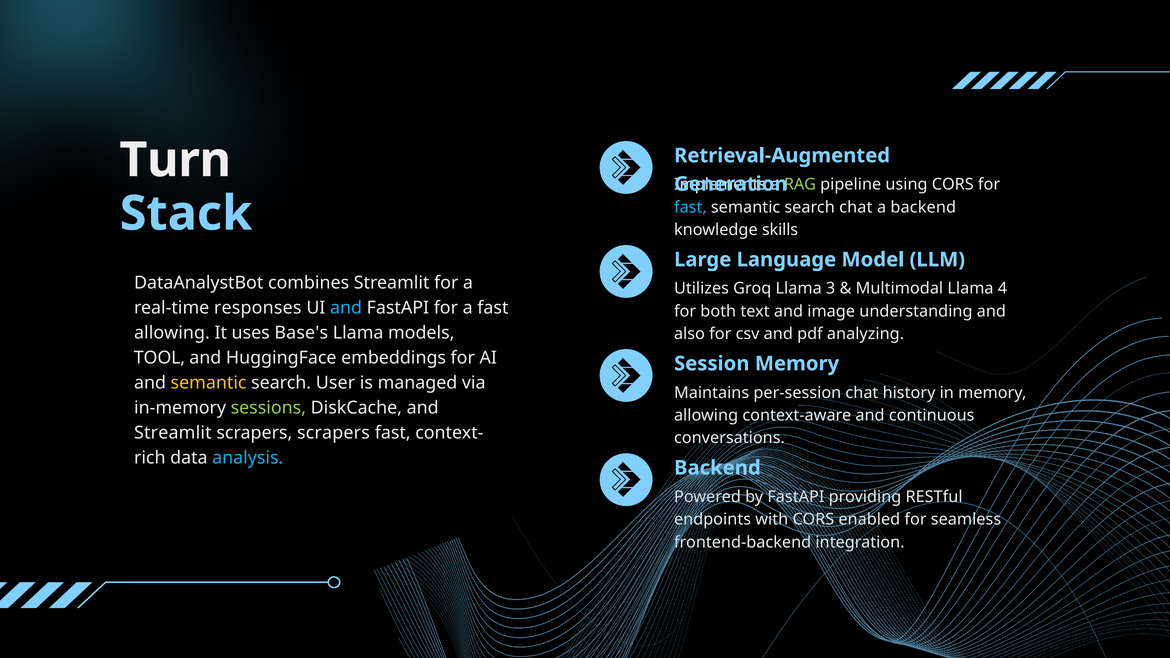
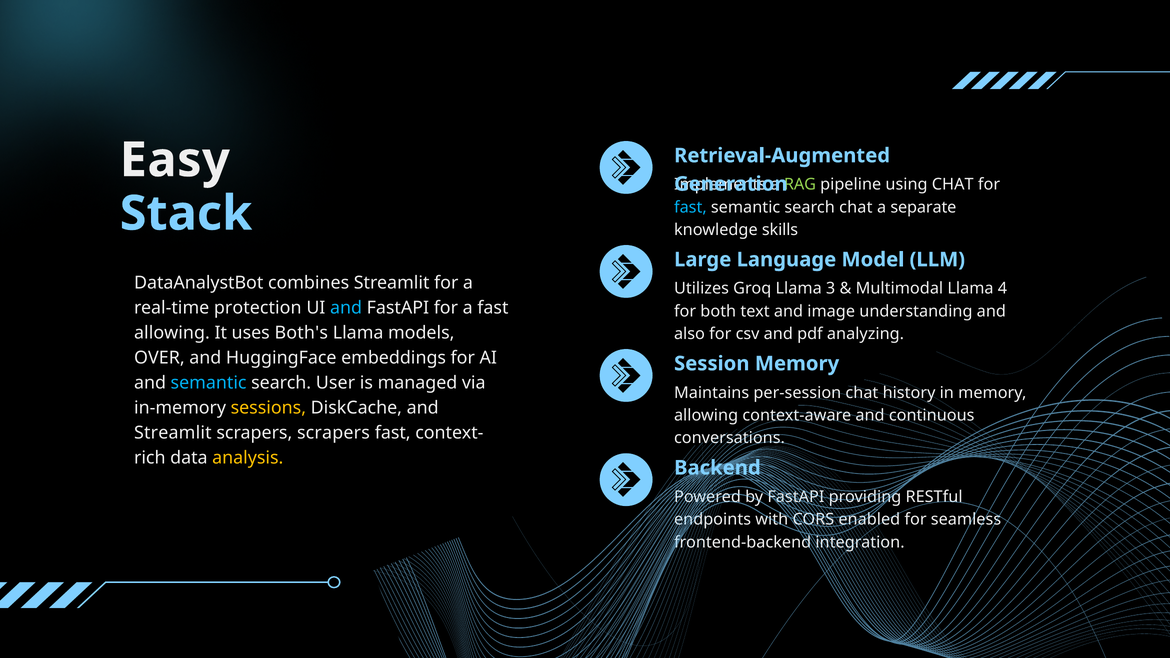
Turn: Turn -> Easy
using CORS: CORS -> CHAT
a backend: backend -> separate
responses: responses -> protection
Base's: Base's -> Both's
TOOL: TOOL -> OVER
semantic at (209, 383) colour: yellow -> light blue
sessions colour: light green -> yellow
analysis colour: light blue -> yellow
